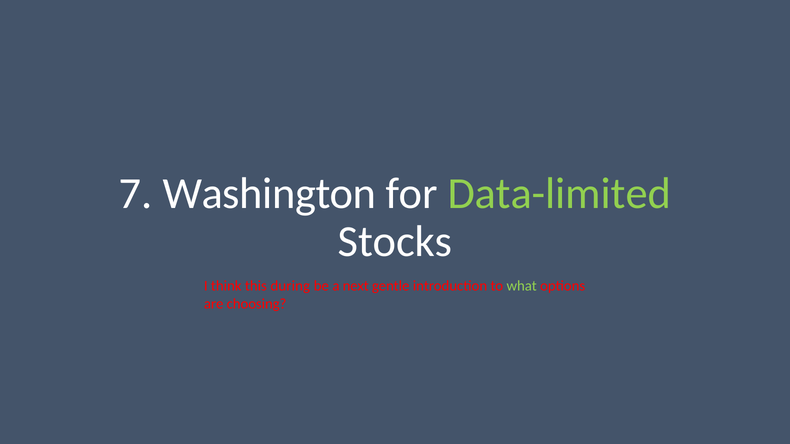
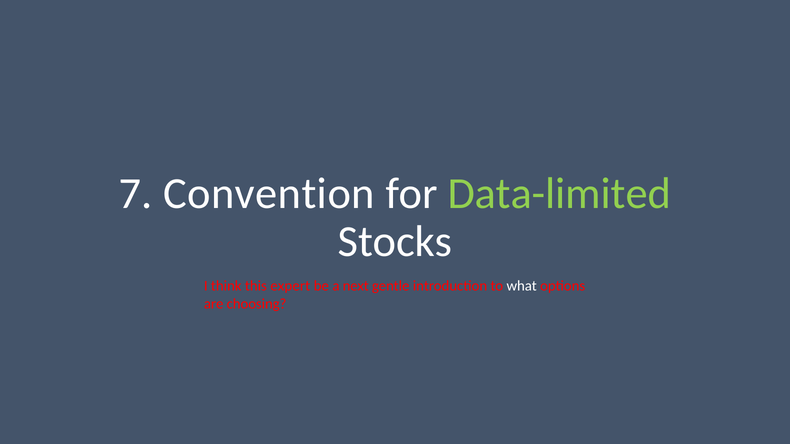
Washington: Washington -> Convention
during: during -> expert
what colour: light green -> white
